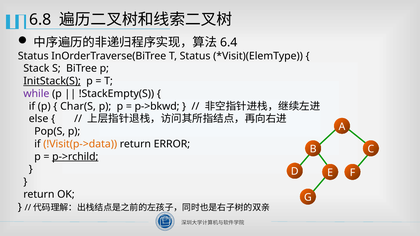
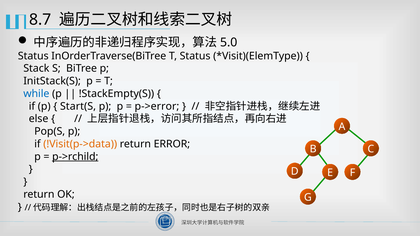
6.8: 6.8 -> 8.7
6.4: 6.4 -> 5.0
InitStack(S underline: present -> none
while colour: purple -> blue
Char(S: Char(S -> Start(S
p->bkwd: p->bkwd -> p->error
